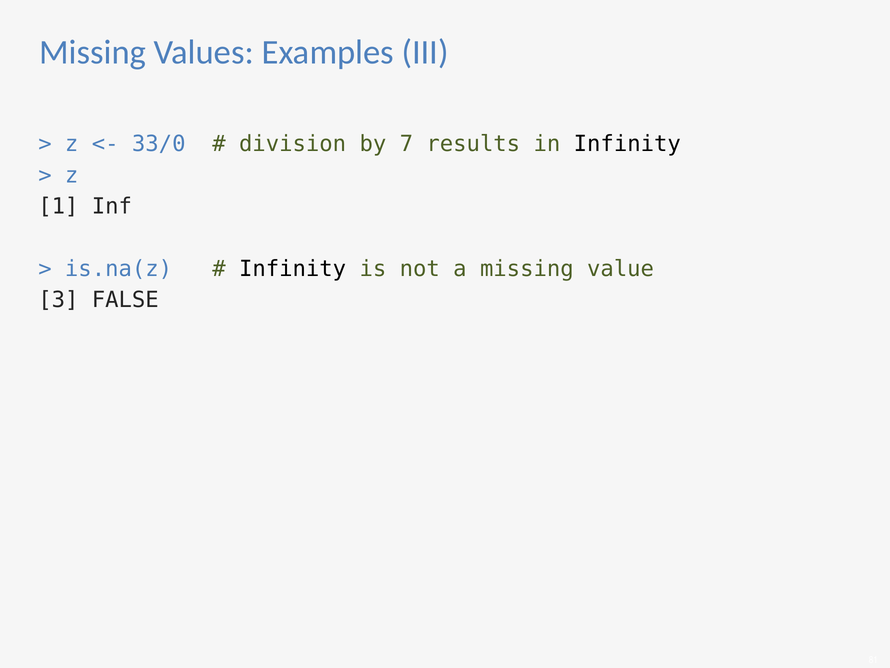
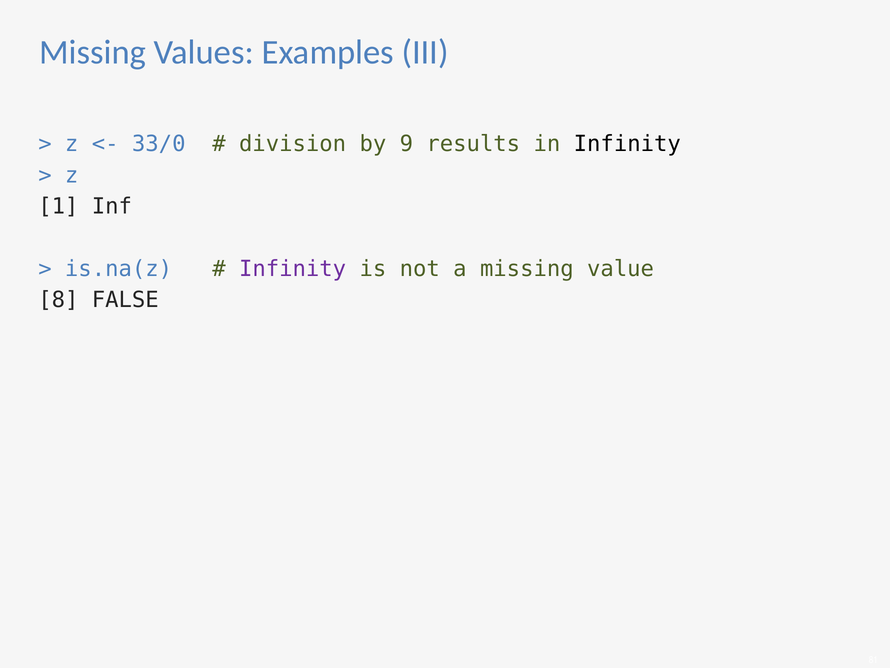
7: 7 -> 9
Infinity at (293, 269) colour: black -> purple
3: 3 -> 8
